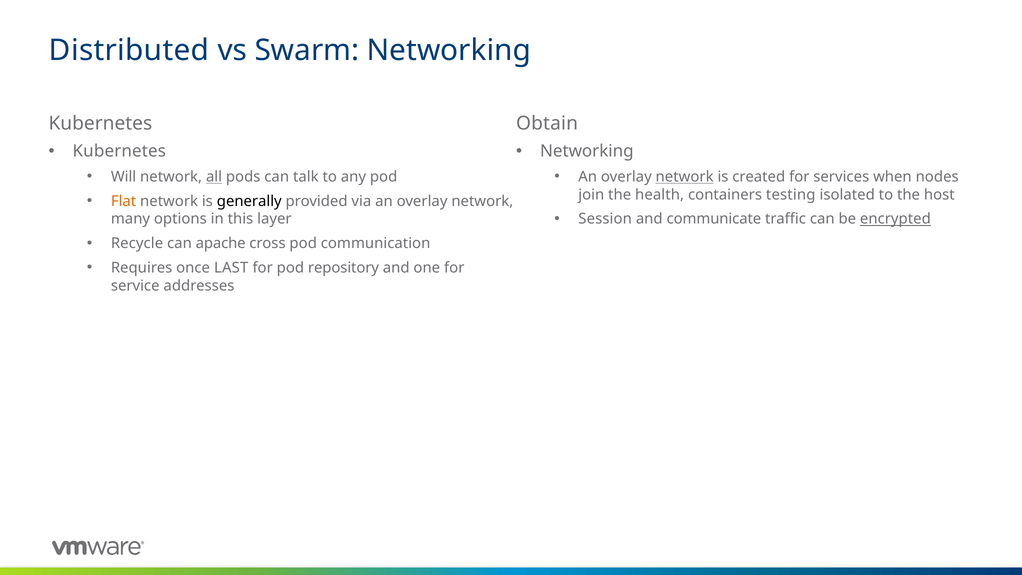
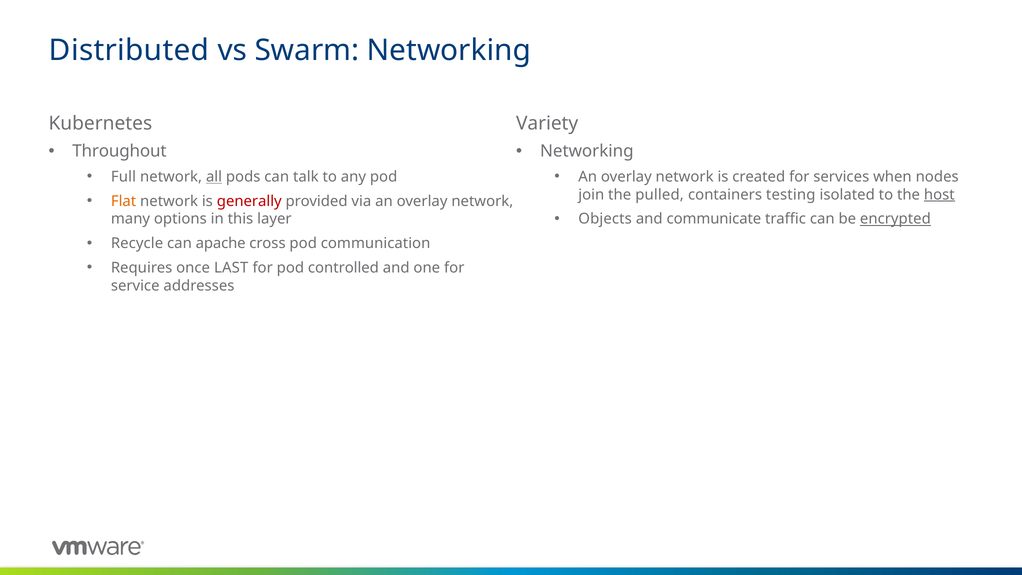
Obtain: Obtain -> Variety
Kubernetes at (119, 151): Kubernetes -> Throughout
Will: Will -> Full
network at (685, 177) underline: present -> none
health: health -> pulled
host underline: none -> present
generally colour: black -> red
Session: Session -> Objects
repository: repository -> controlled
